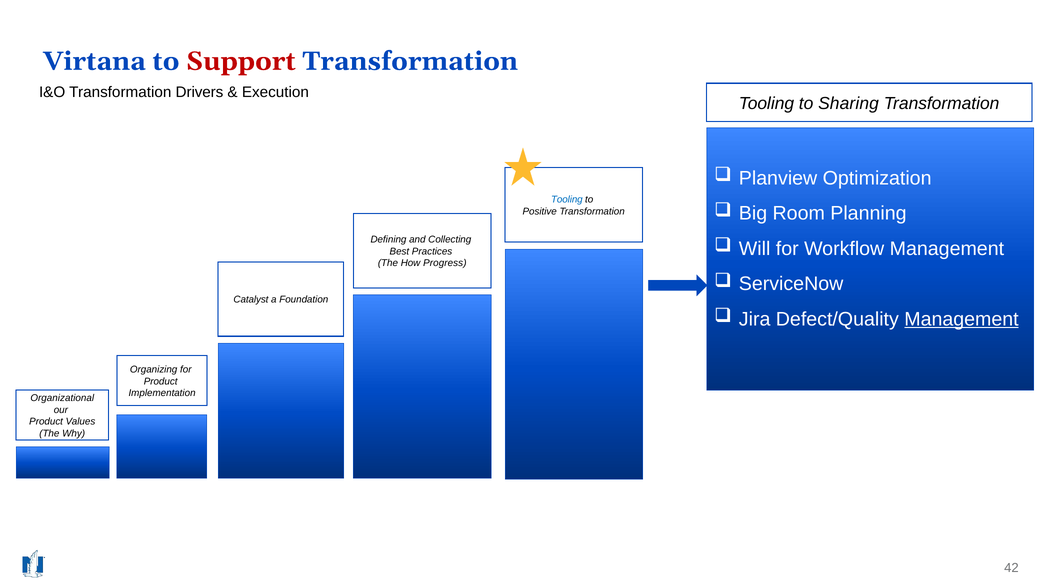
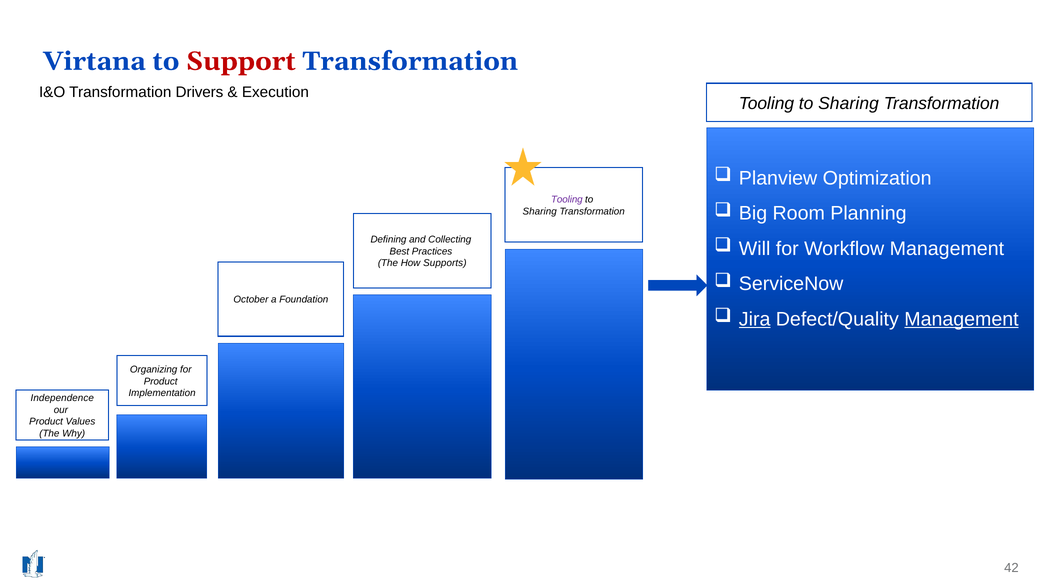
Tooling at (567, 200) colour: blue -> purple
Positive at (540, 212): Positive -> Sharing
Progress: Progress -> Supports
Catalyst: Catalyst -> October
Jira underline: none -> present
Organizational: Organizational -> Independence
